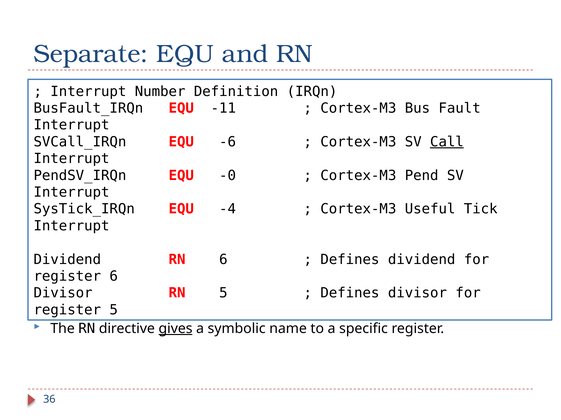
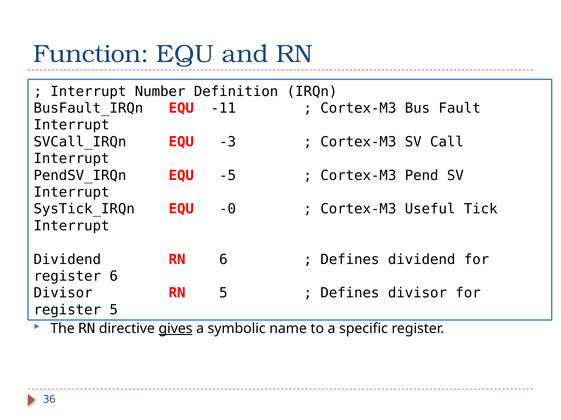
Separate: Separate -> Function
-6: -6 -> -3
Call underline: present -> none
-0: -0 -> -5
-4: -4 -> -0
